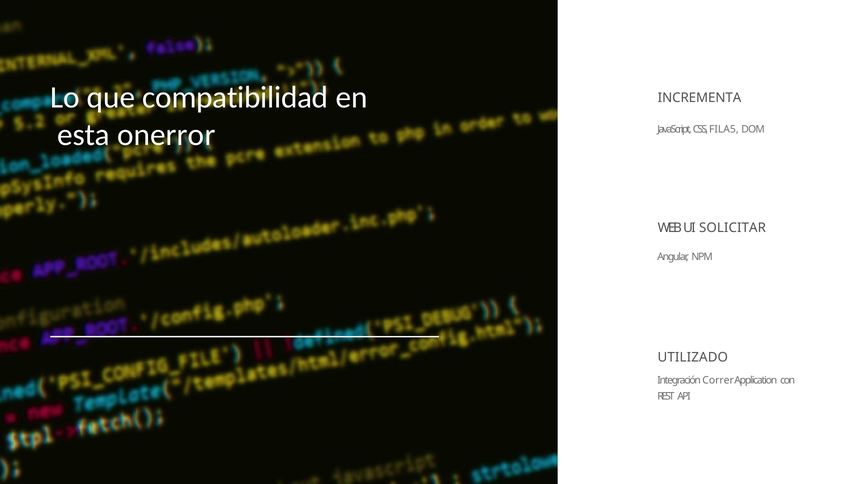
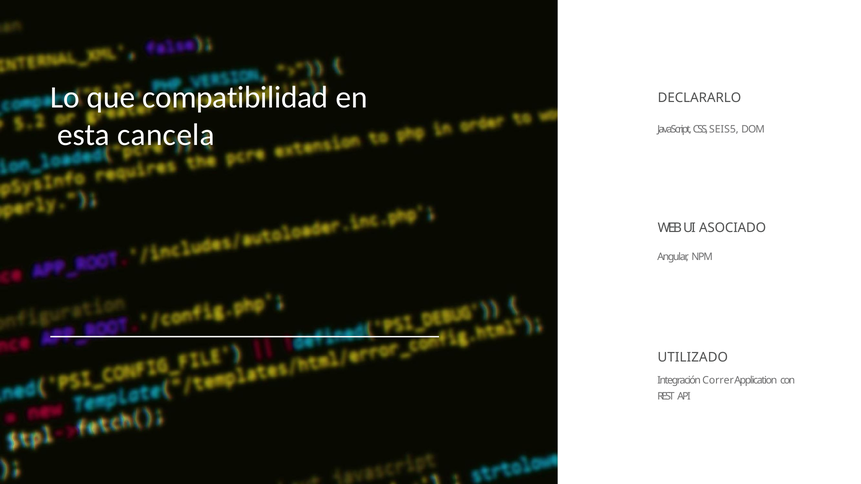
INCREMENTA: INCREMENTA -> DECLARARLO
onerror: onerror -> cancela
FILA5: FILA5 -> SEIS5
SOLICITAR: SOLICITAR -> ASOCIADO
